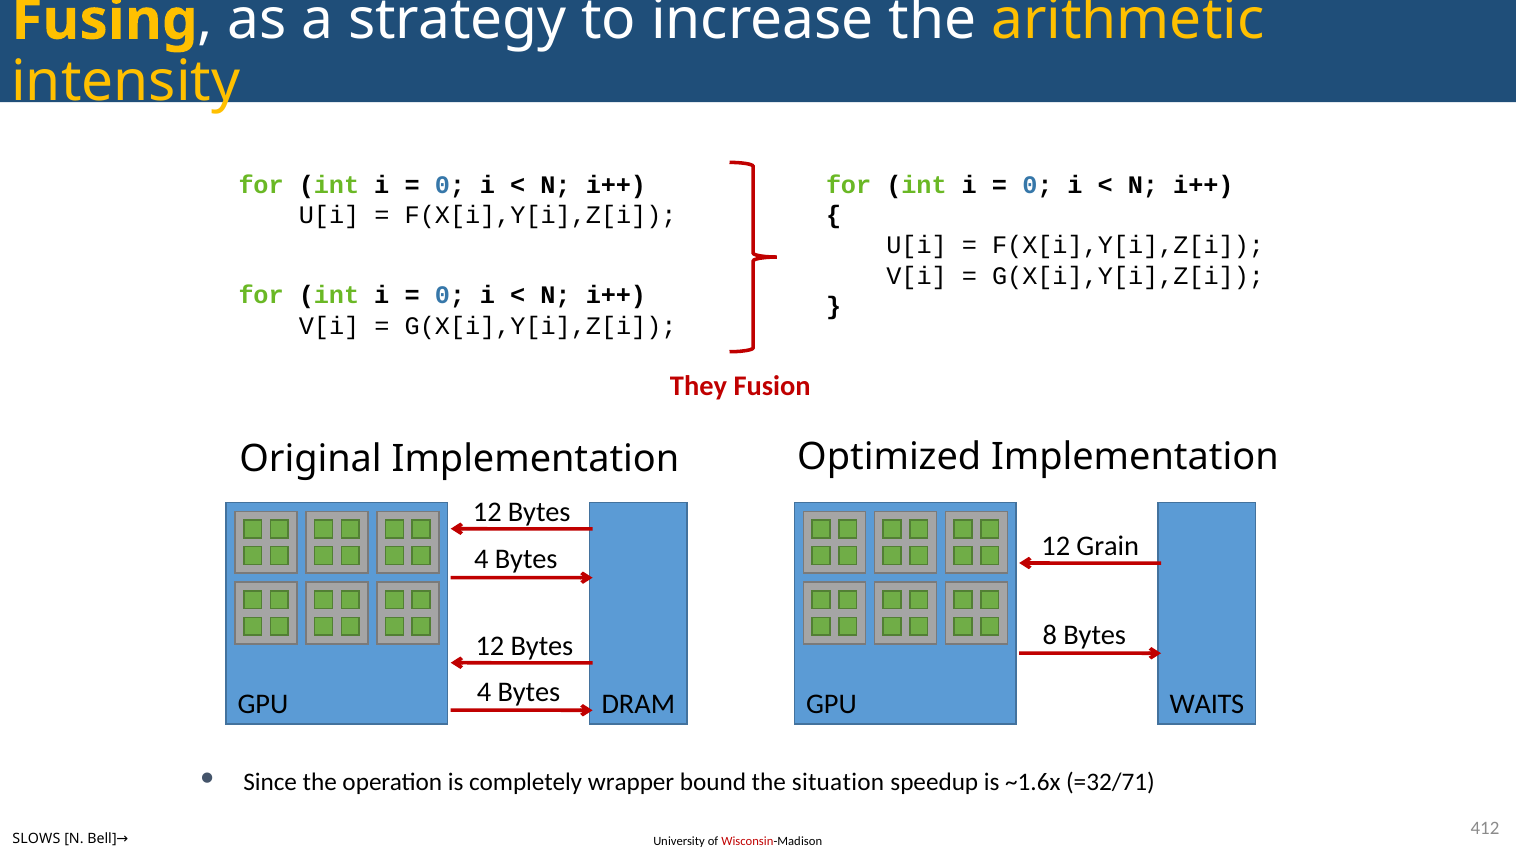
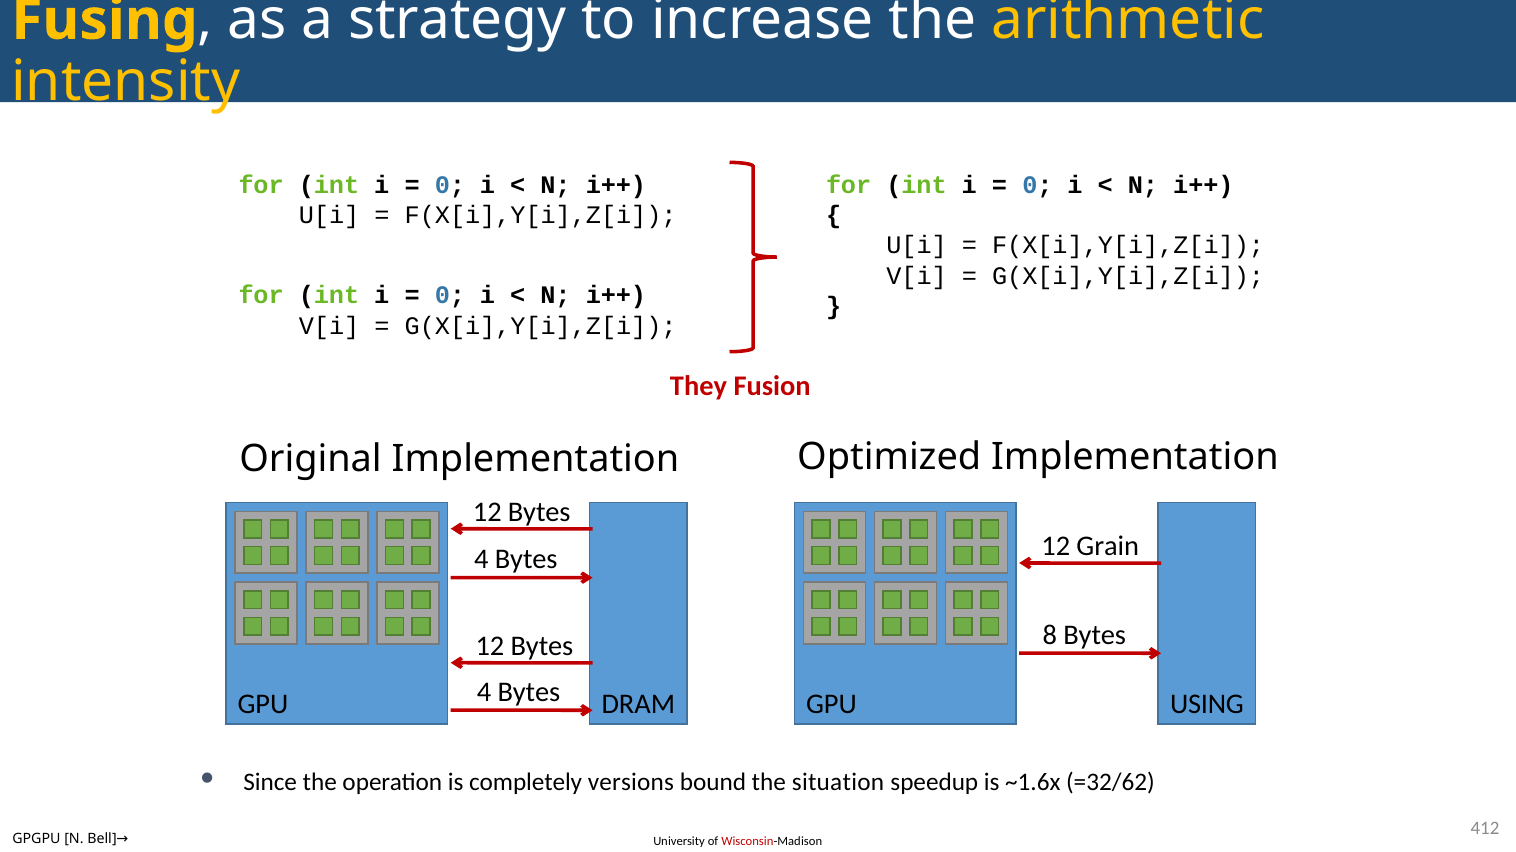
WAITS: WAITS -> USING
wrapper: wrapper -> versions
=32/71: =32/71 -> =32/62
SLOWS: SLOWS -> GPGPU
